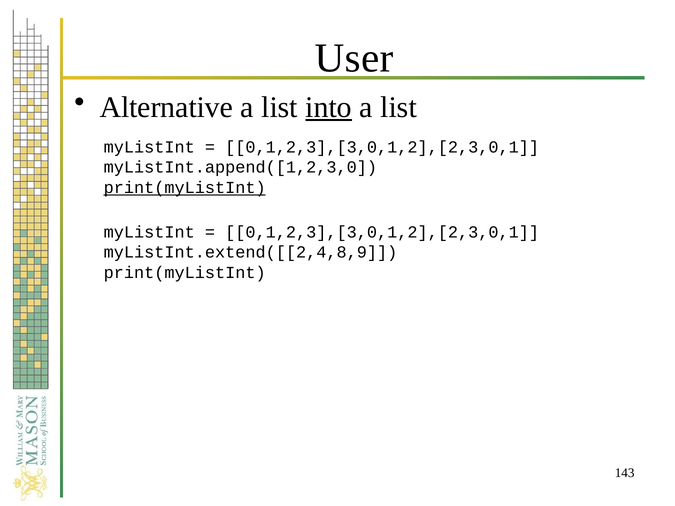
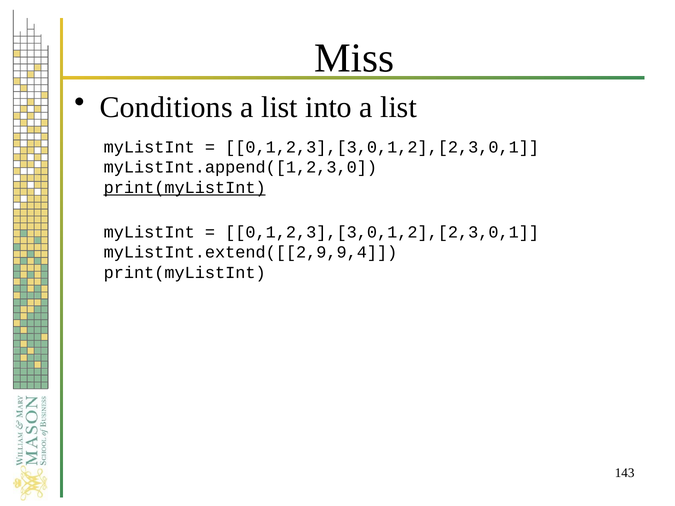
User: User -> Miss
Alternative: Alternative -> Conditions
into underline: present -> none
myListInt.extend([[2,4,8,9: myListInt.extend([[2,4,8,9 -> myListInt.extend([[2,9,9,4
